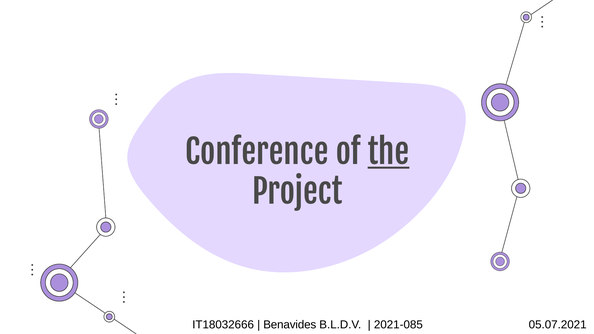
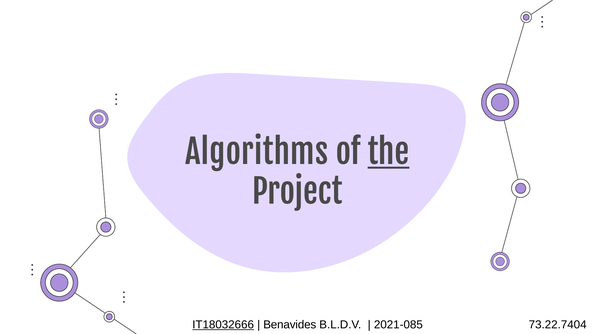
Conference: Conference -> Algorithms
IT18032666 underline: none -> present
05.07.2021: 05.07.2021 -> 73.22.7404
